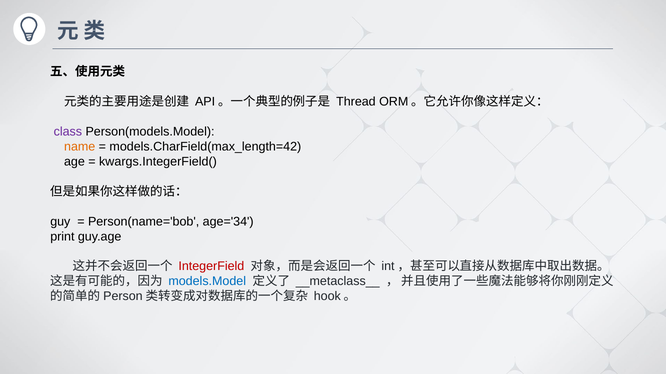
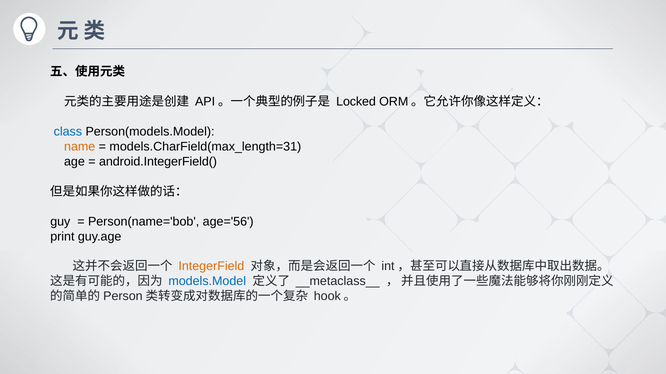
Thread: Thread -> Locked
class colour: purple -> blue
models.CharField(max_length=42: models.CharField(max_length=42 -> models.CharField(max_length=31
kwargs.IntegerField(: kwargs.IntegerField( -> android.IntegerField(
age='34: age='34 -> age='56
IntegerField colour: red -> orange
